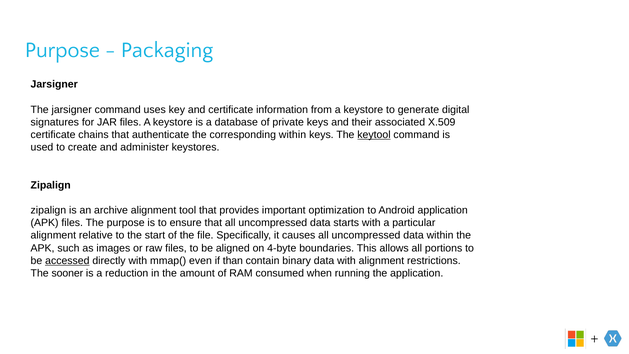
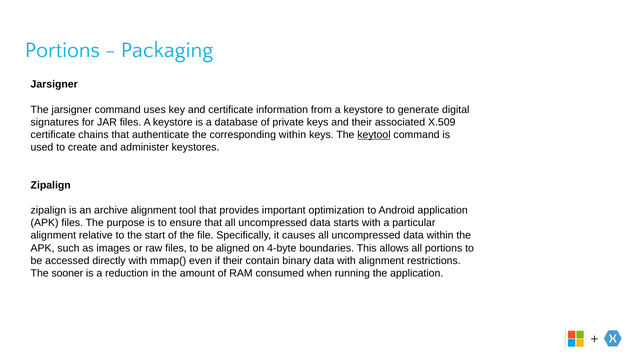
Purpose at (62, 50): Purpose -> Portions
accessed underline: present -> none
if than: than -> their
